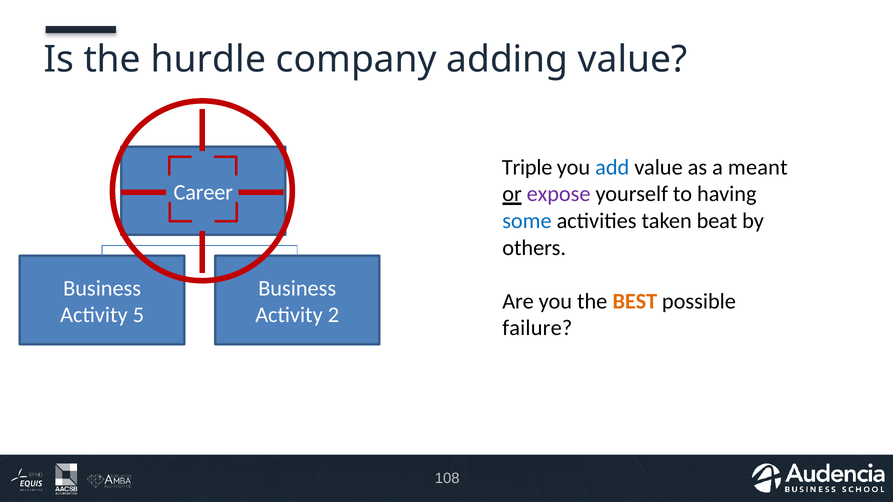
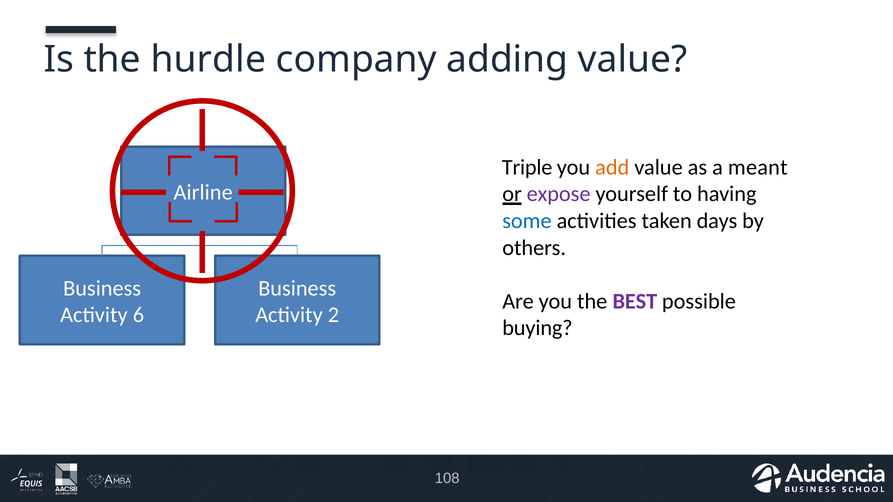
add colour: blue -> orange
Career: Career -> Airline
beat: beat -> days
BEST colour: orange -> purple
5: 5 -> 6
failure: failure -> buying
